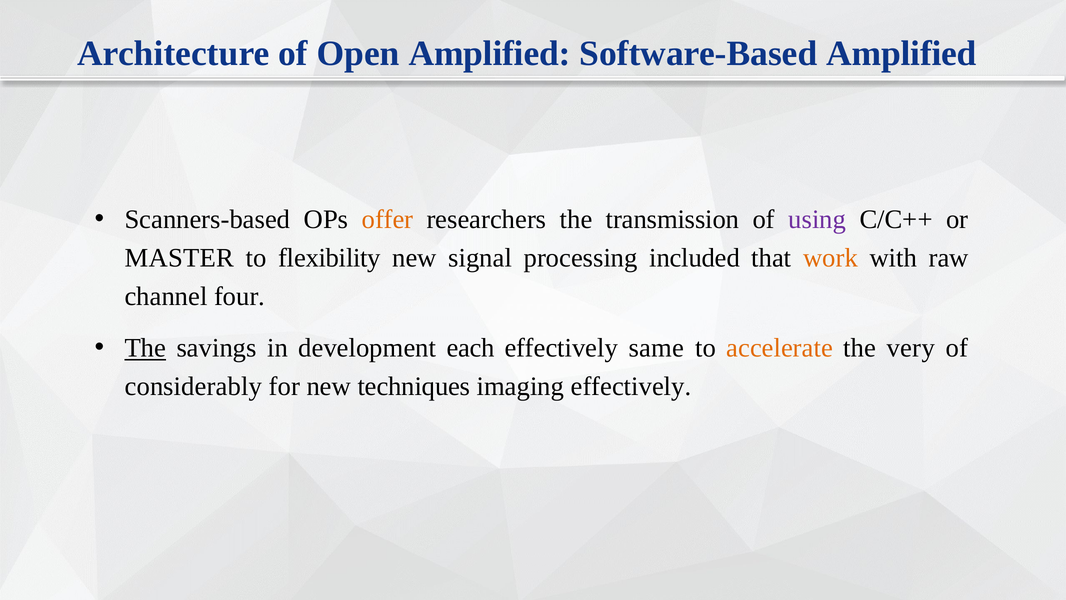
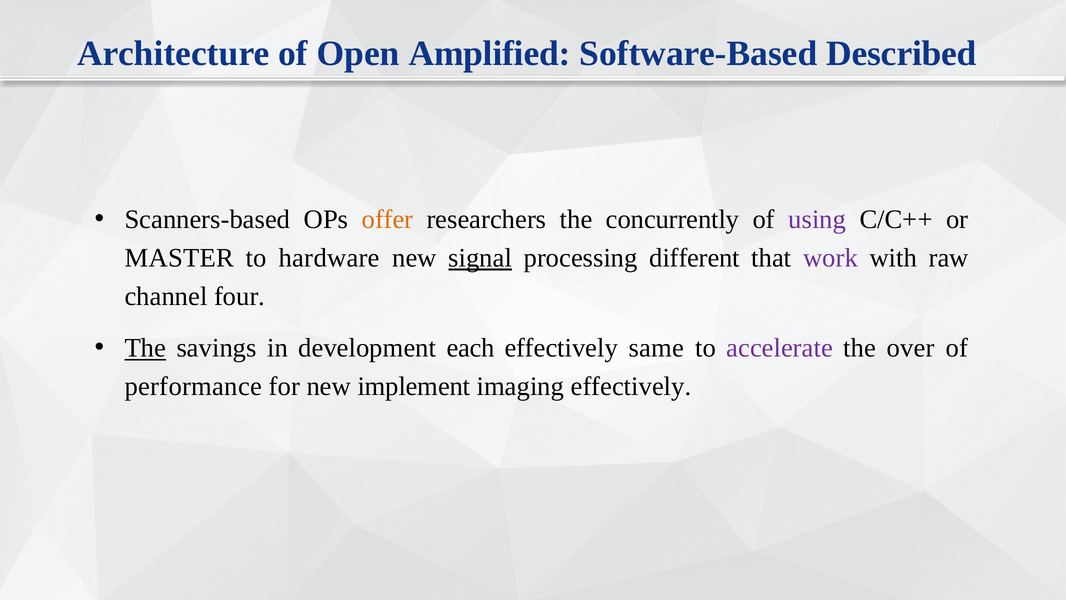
Software-Based Amplified: Amplified -> Described
transmission: transmission -> concurrently
flexibility: flexibility -> hardware
signal underline: none -> present
included: included -> different
work colour: orange -> purple
accelerate colour: orange -> purple
very: very -> over
considerably: considerably -> performance
techniques: techniques -> implement
